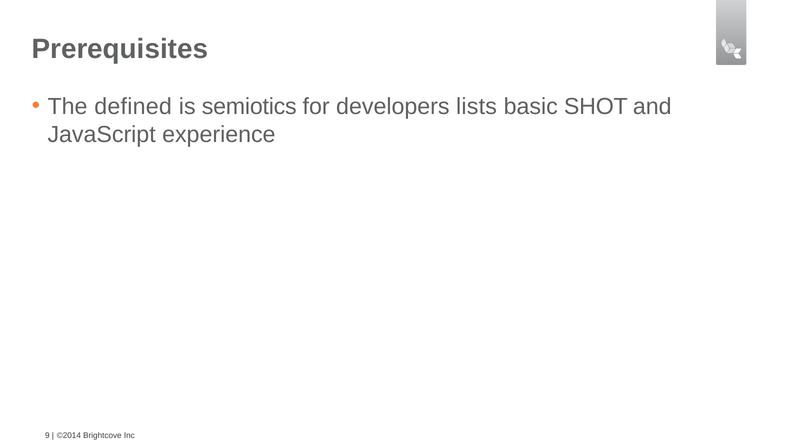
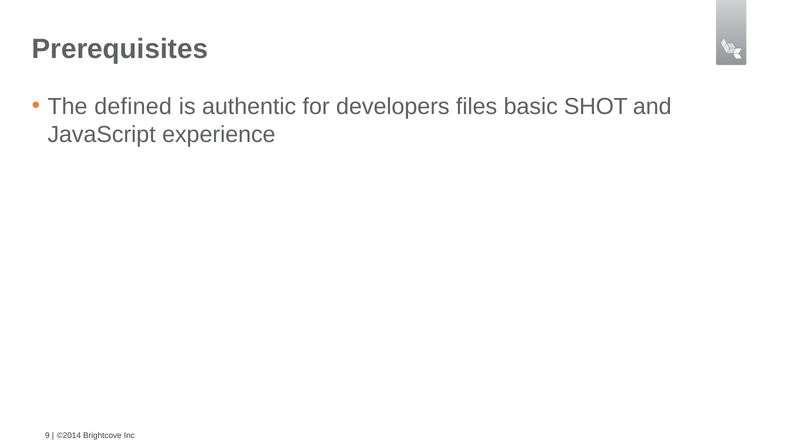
semiotics: semiotics -> authentic
lists: lists -> files
